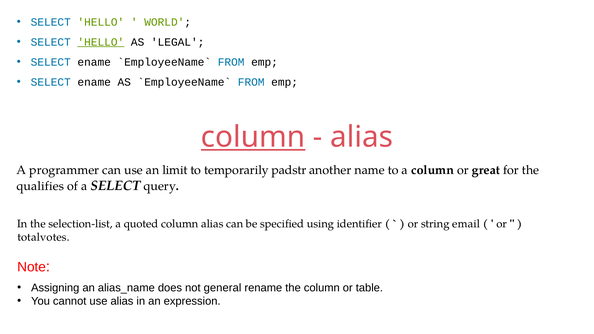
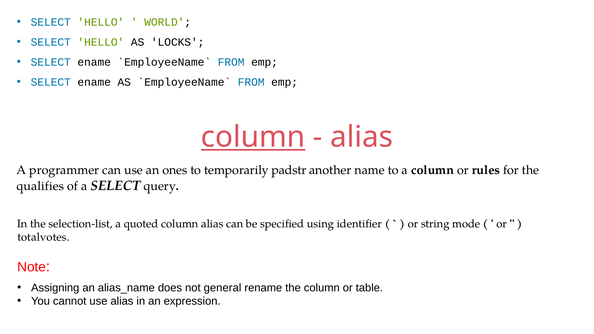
HELLO at (101, 42) underline: present -> none
LEGAL: LEGAL -> LOCKS
limit: limit -> ones
great: great -> rules
email: email -> mode
